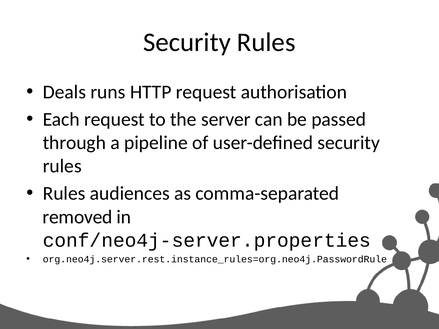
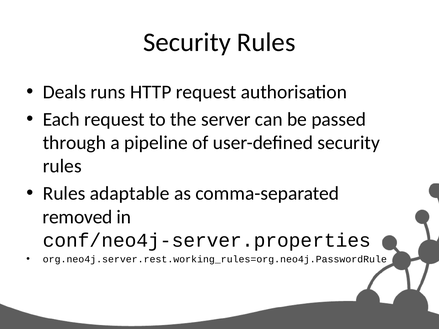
audiences: audiences -> adaptable
org.neo4j.server.rest.instance_rules=org.neo4j.PasswordRule: org.neo4j.server.rest.instance_rules=org.neo4j.PasswordRule -> org.neo4j.server.rest.working_rules=org.neo4j.PasswordRule
